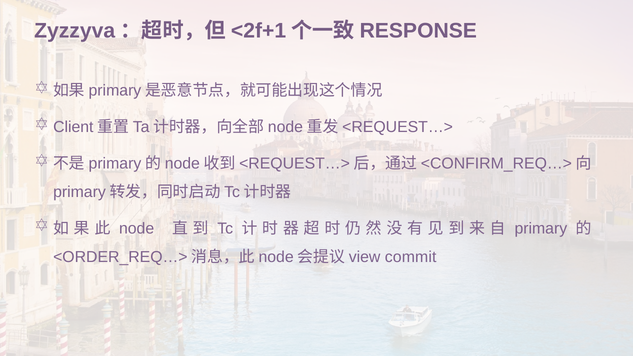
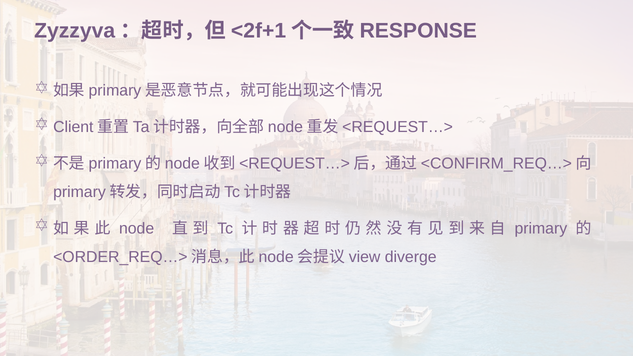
commit: commit -> diverge
